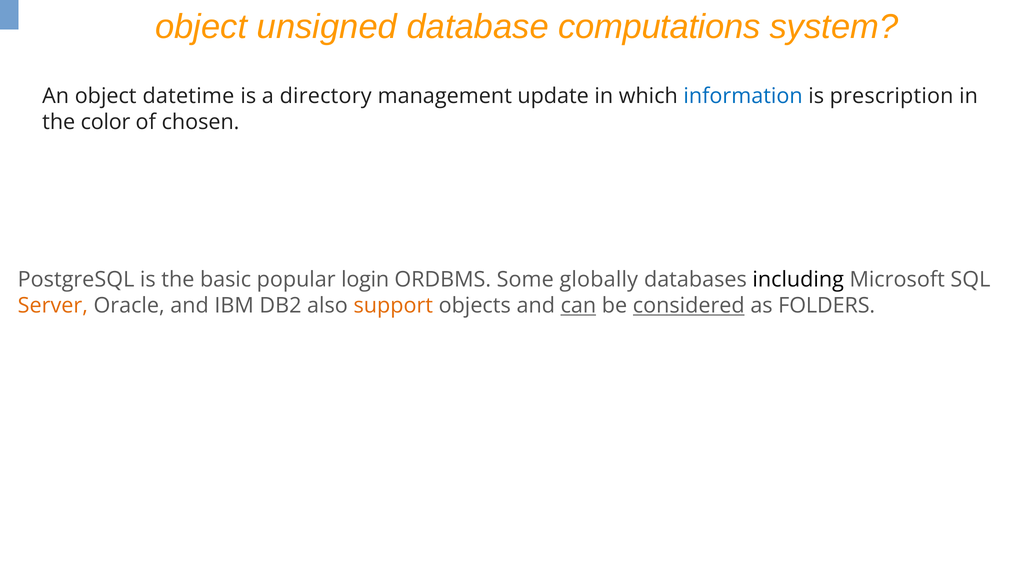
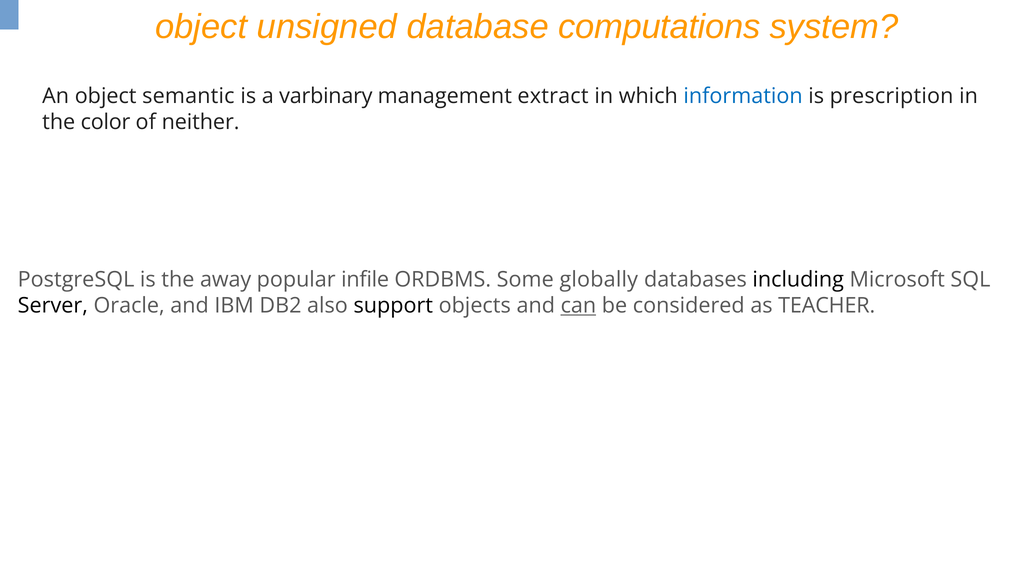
datetime: datetime -> semantic
directory: directory -> varbinary
update: update -> extract
chosen: chosen -> neither
basic: basic -> away
login: login -> infile
Server colour: orange -> black
support colour: orange -> black
considered underline: present -> none
FOLDERS: FOLDERS -> TEACHER
